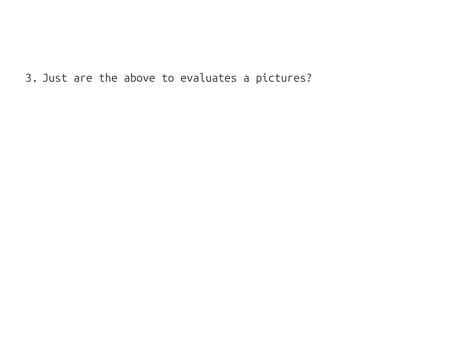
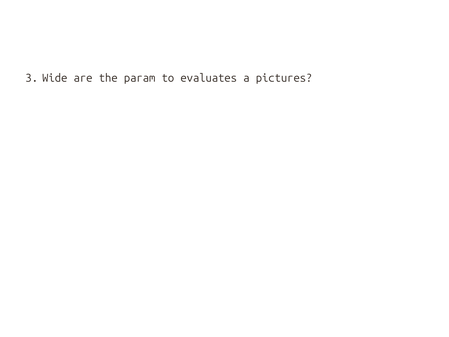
Just: Just -> Wide
above: above -> param
